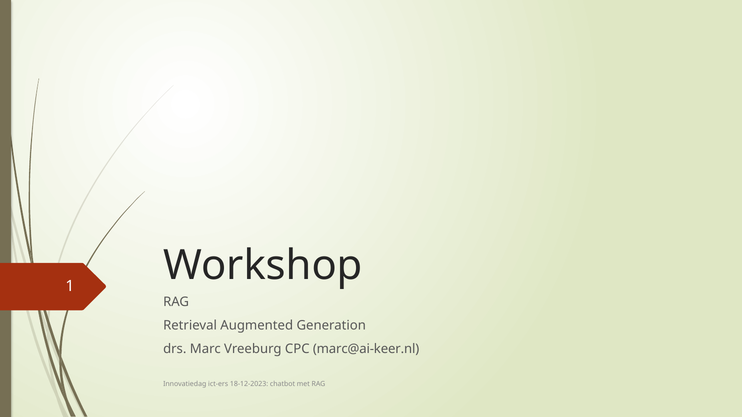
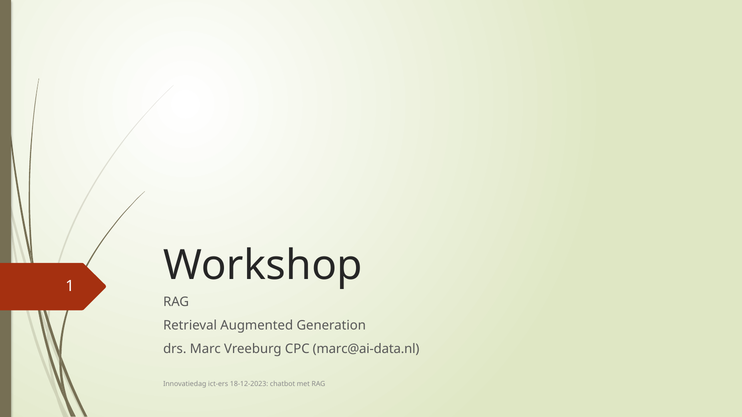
marc@ai-keer.nl: marc@ai-keer.nl -> marc@ai-data.nl
